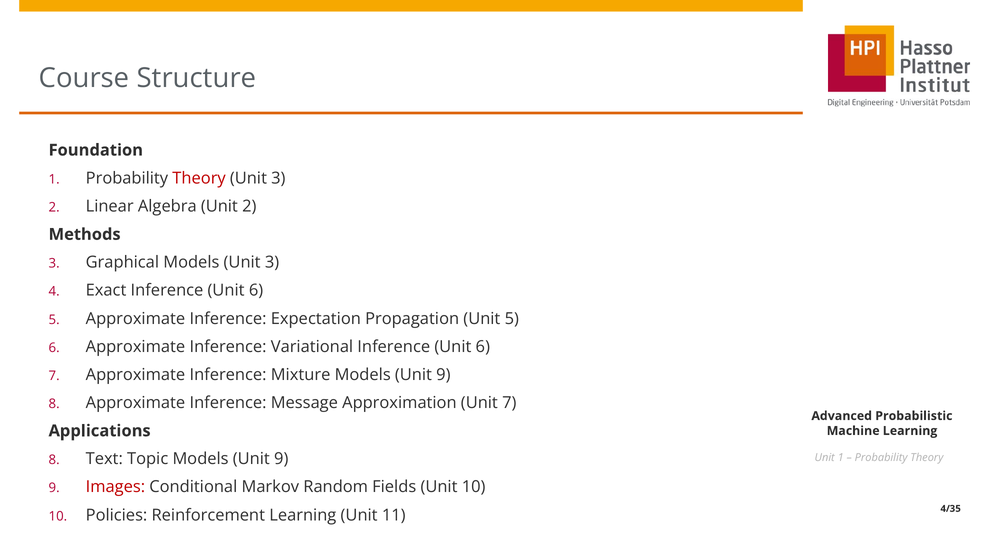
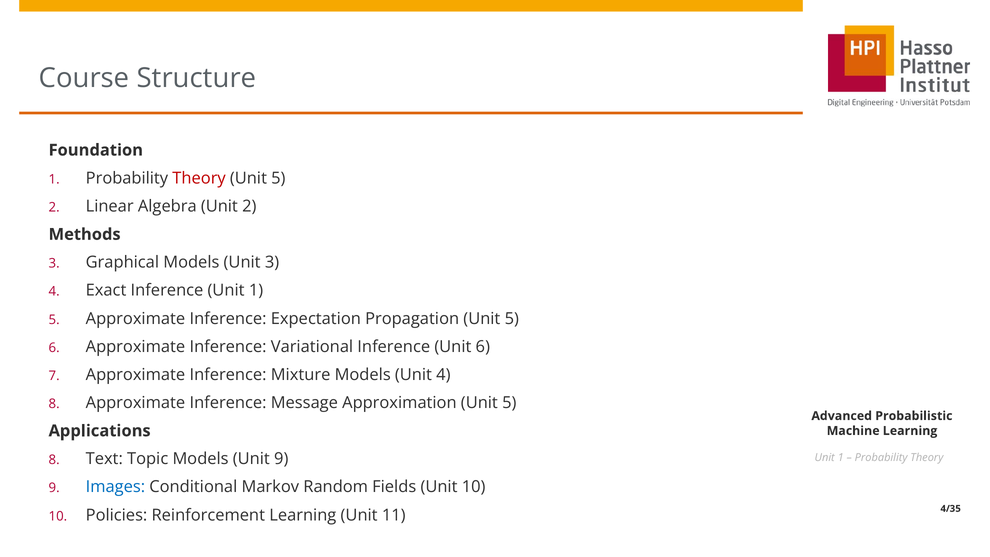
3 at (278, 178): 3 -> 5
Exact Inference Unit 6: 6 -> 1
Mixture Models Unit 9: 9 -> 4
Approximation Unit 7: 7 -> 5
Images colour: red -> blue
